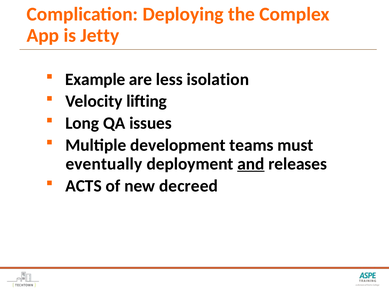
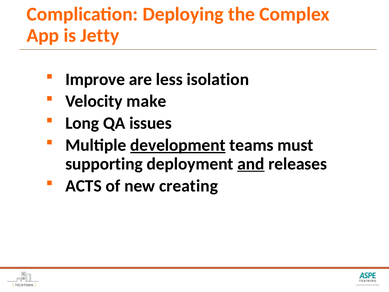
Example: Example -> Improve
lifting: lifting -> make
development underline: none -> present
eventually: eventually -> supporting
decreed: decreed -> creating
